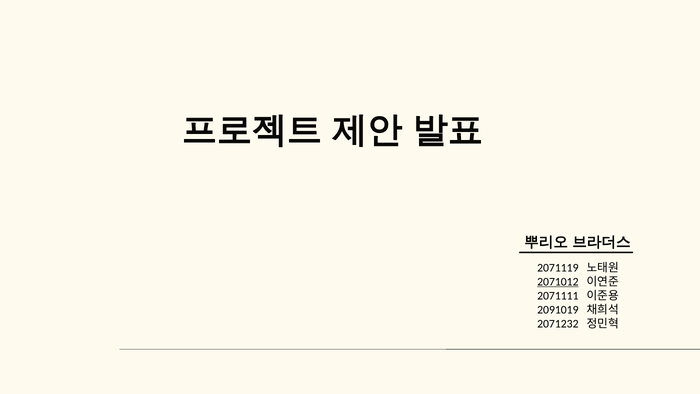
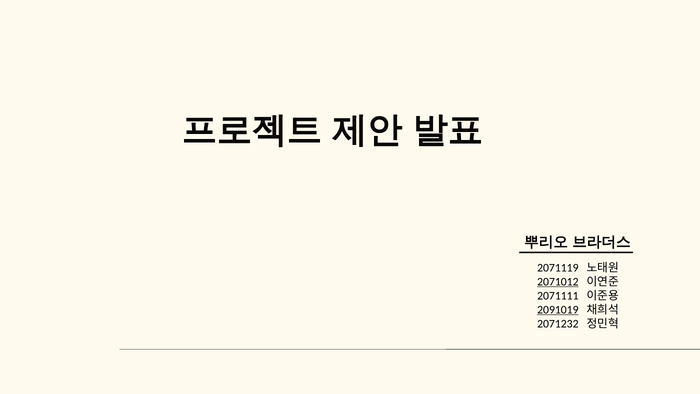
2091019 underline: none -> present
